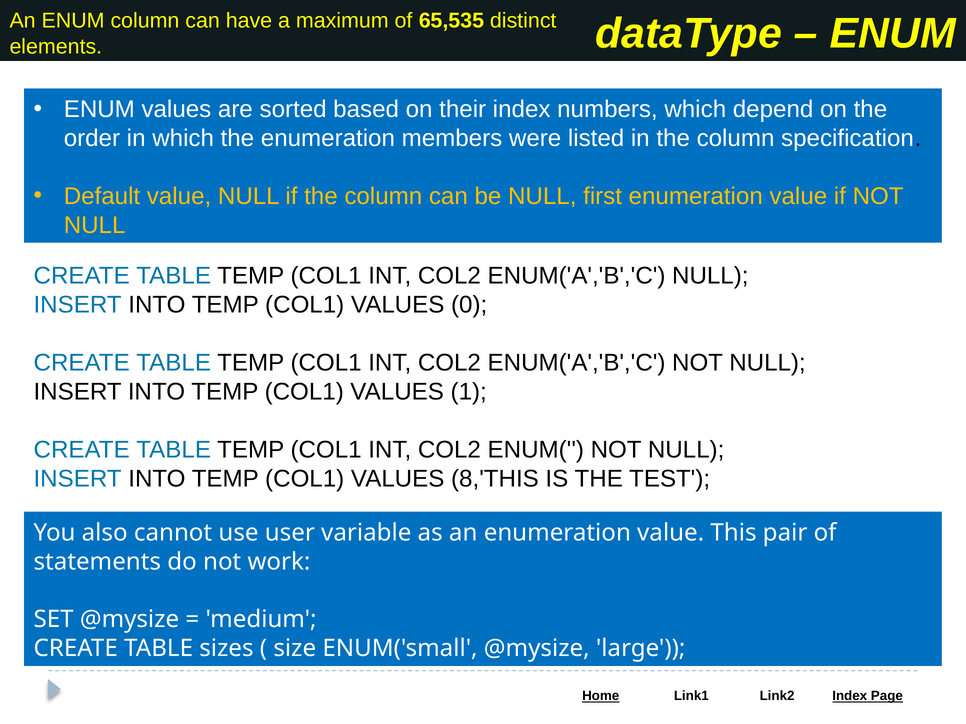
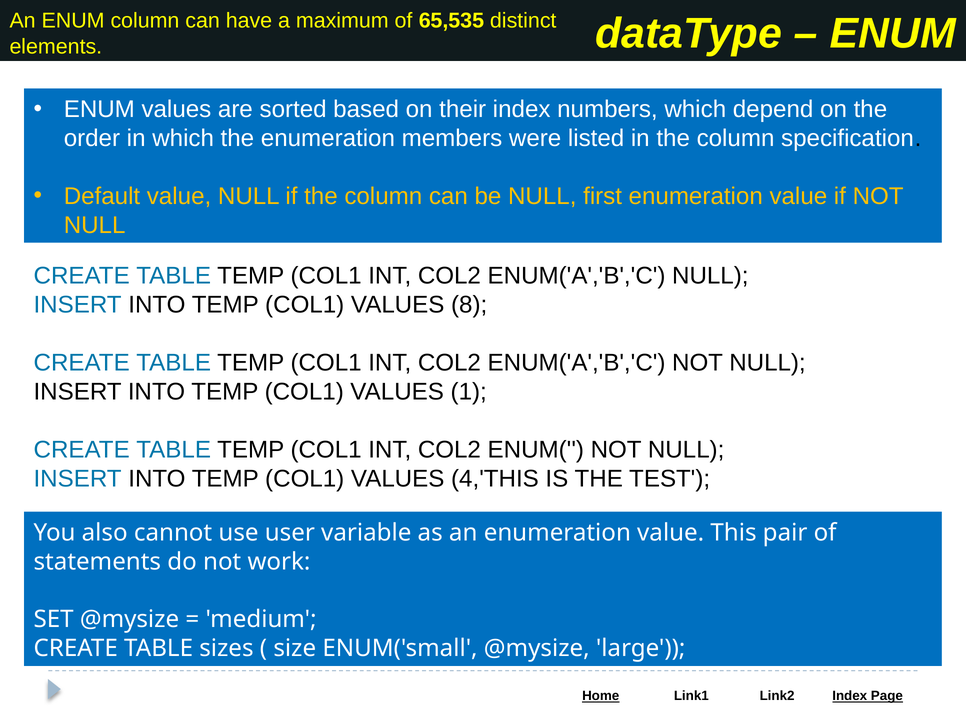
0: 0 -> 8
8,'THIS: 8,'THIS -> 4,'THIS
